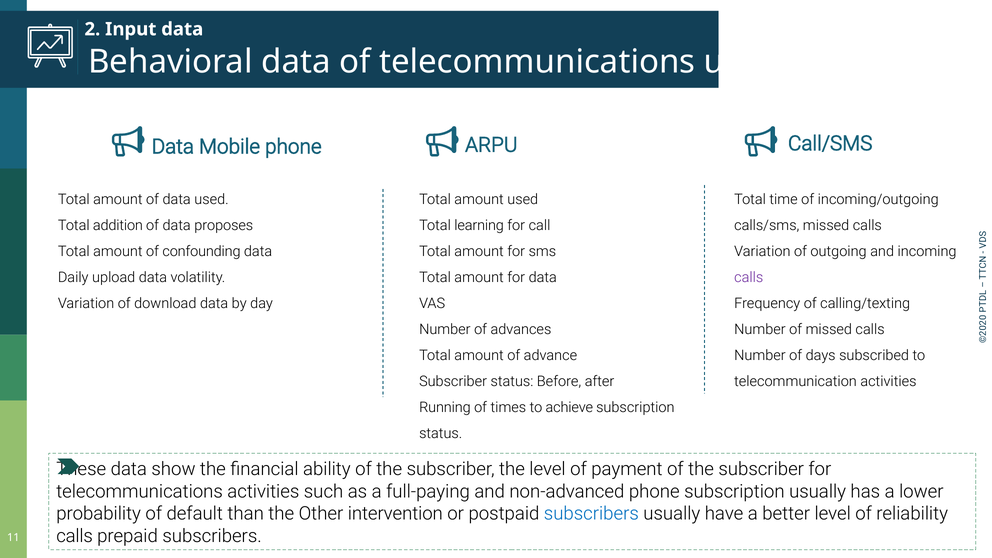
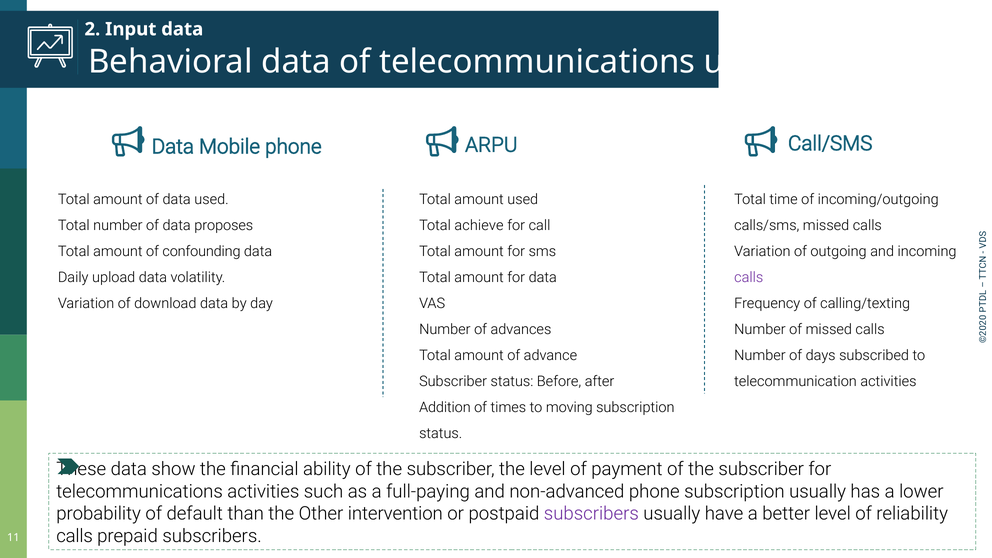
Total addition: addition -> number
learning: learning -> achieve
Running: Running -> Addition
achieve: achieve -> moving
subscribers at (591, 514) colour: blue -> purple
